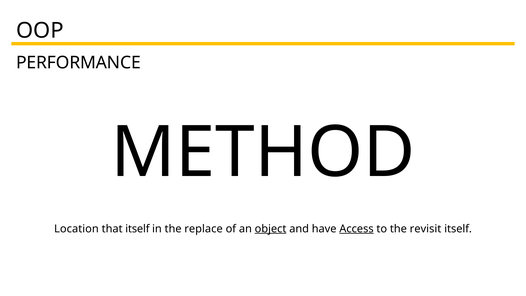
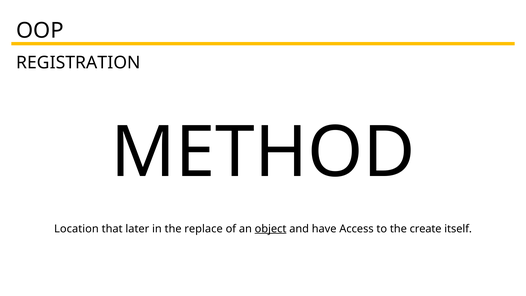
PERFORMANCE: PERFORMANCE -> REGISTRATION
that itself: itself -> later
Access underline: present -> none
revisit: revisit -> create
